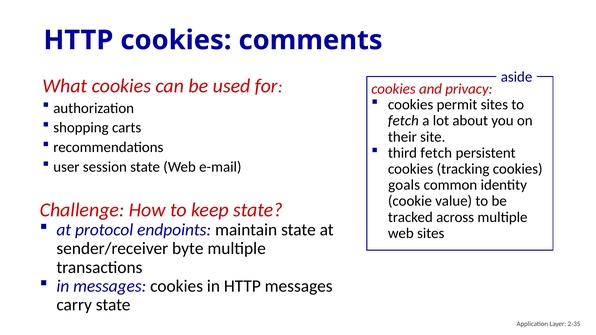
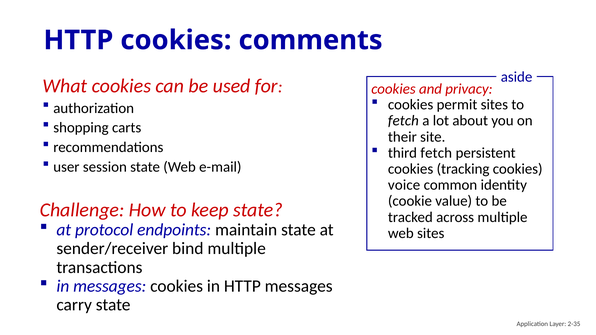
goals: goals -> voice
byte: byte -> bind
